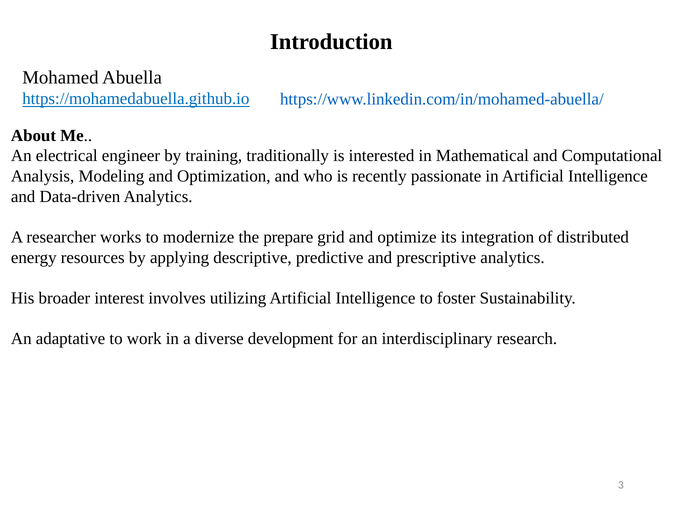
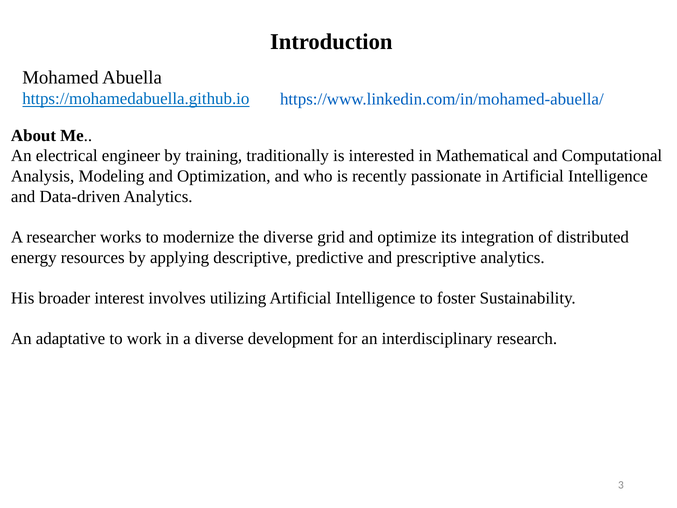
the prepare: prepare -> diverse
